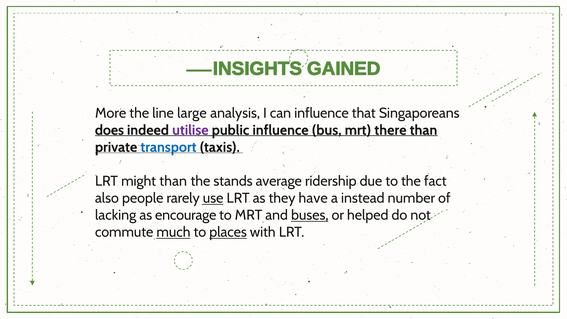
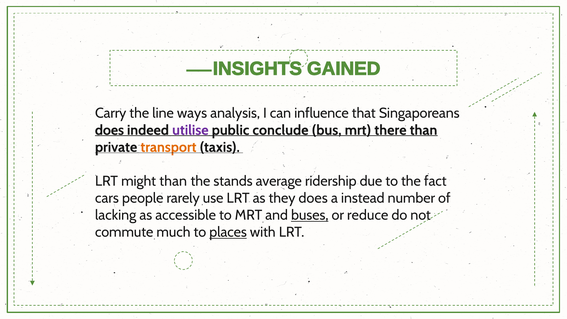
More: More -> Carry
large: large -> ways
public influence: influence -> conclude
transport colour: blue -> orange
also: also -> cars
use underline: present -> none
they have: have -> does
encourage: encourage -> accessible
helped: helped -> reduce
much underline: present -> none
